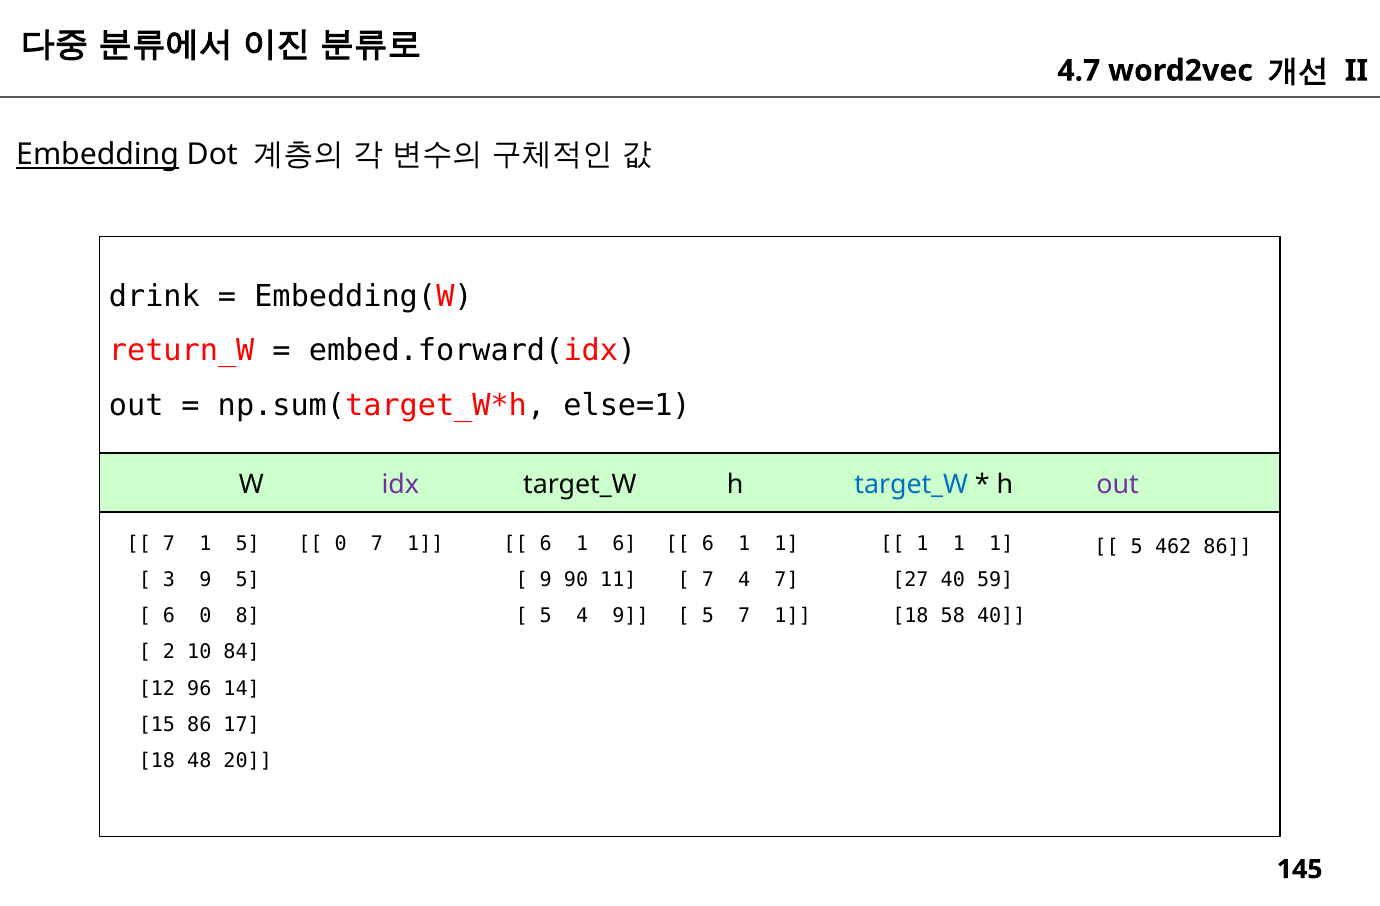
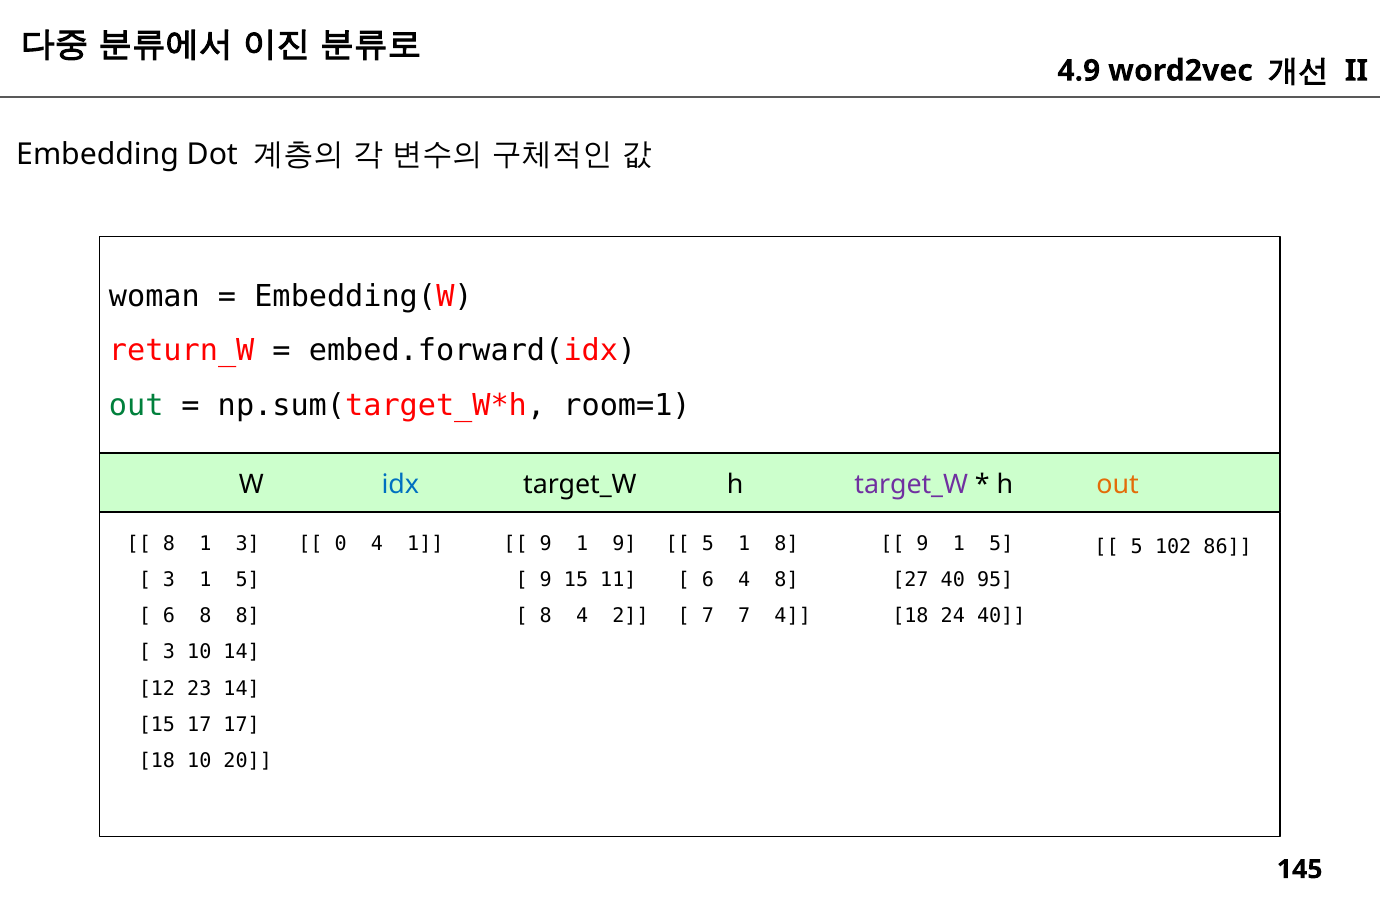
4.7: 4.7 -> 4.9
Embedding underline: present -> none
drink: drink -> woman
out at (136, 406) colour: black -> green
else=1: else=1 -> room=1
idx colour: purple -> blue
target_W at (911, 485) colour: blue -> purple
out at (1118, 485) colour: purple -> orange
7 at (169, 544): 7 -> 8
1 5: 5 -> 3
0 7: 7 -> 4
6 at (546, 544): 6 -> 9
1 6: 6 -> 9
6 at (708, 544): 6 -> 5
1 at (787, 544): 1 -> 8
1 at (923, 544): 1 -> 9
1 at (1001, 544): 1 -> 5
462: 462 -> 102
3 9: 9 -> 1
9 90: 90 -> 15
7 at (708, 580): 7 -> 6
4 7: 7 -> 8
59: 59 -> 95
6 0: 0 -> 8
5 at (546, 616): 5 -> 8
4 9: 9 -> 2
5 at (708, 616): 5 -> 7
1 at (793, 616): 1 -> 4
58: 58 -> 24
2 at (169, 653): 2 -> 3
10 84: 84 -> 14
96: 96 -> 23
15 86: 86 -> 17
18 48: 48 -> 10
